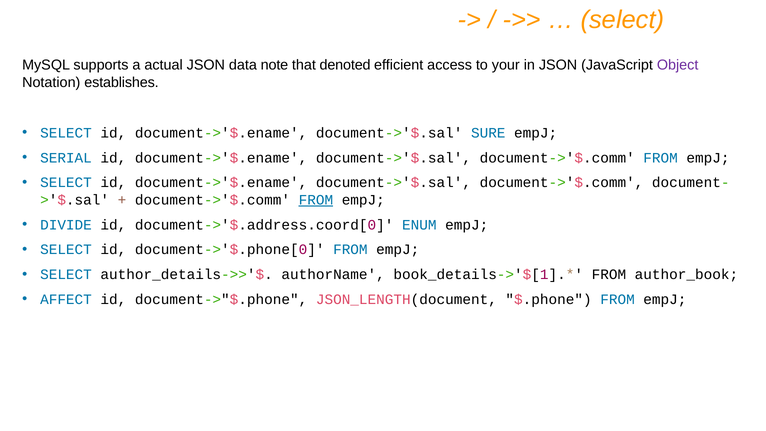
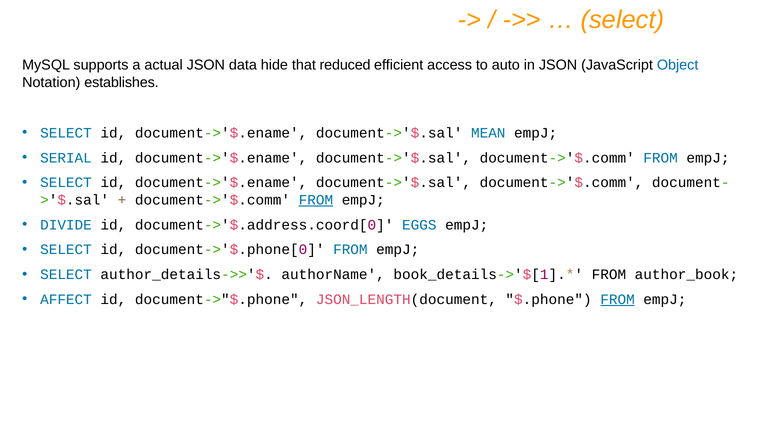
note: note -> hide
denoted: denoted -> reduced
your: your -> auto
Object colour: purple -> blue
SURE: SURE -> MEAN
ENUM: ENUM -> EGGS
FROM at (618, 299) underline: none -> present
